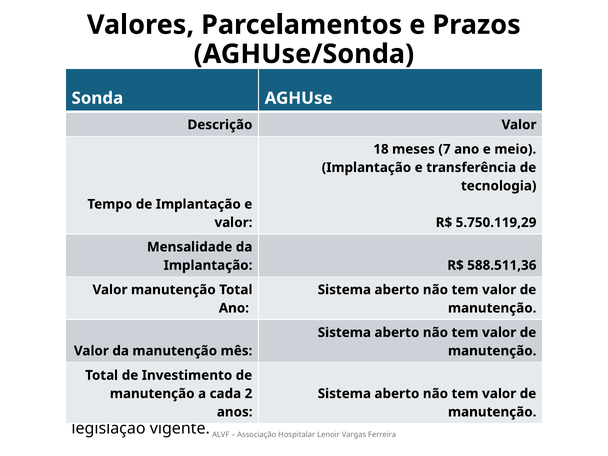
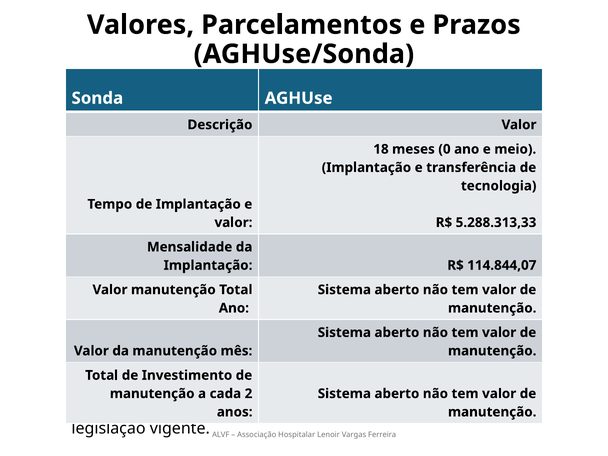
7: 7 -> 0
5.750.119,29: 5.750.119,29 -> 5.288.313,33
588.511,36: 588.511,36 -> 114.844,07
